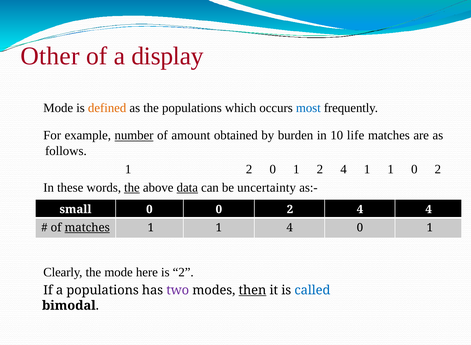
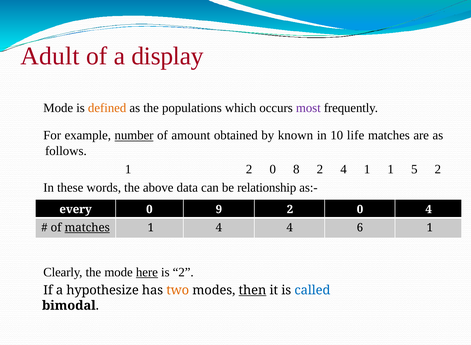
Other: Other -> Adult
most colour: blue -> purple
burden: burden -> known
2 0 1: 1 -> 8
1 0: 0 -> 5
the at (132, 188) underline: present -> none
data underline: present -> none
uncertainty: uncertainty -> relationship
small: small -> every
0 0: 0 -> 9
4 at (360, 209): 4 -> 0
1 at (219, 228): 1 -> 4
4 0: 0 -> 6
here underline: none -> present
a populations: populations -> hypothesize
two colour: purple -> orange
